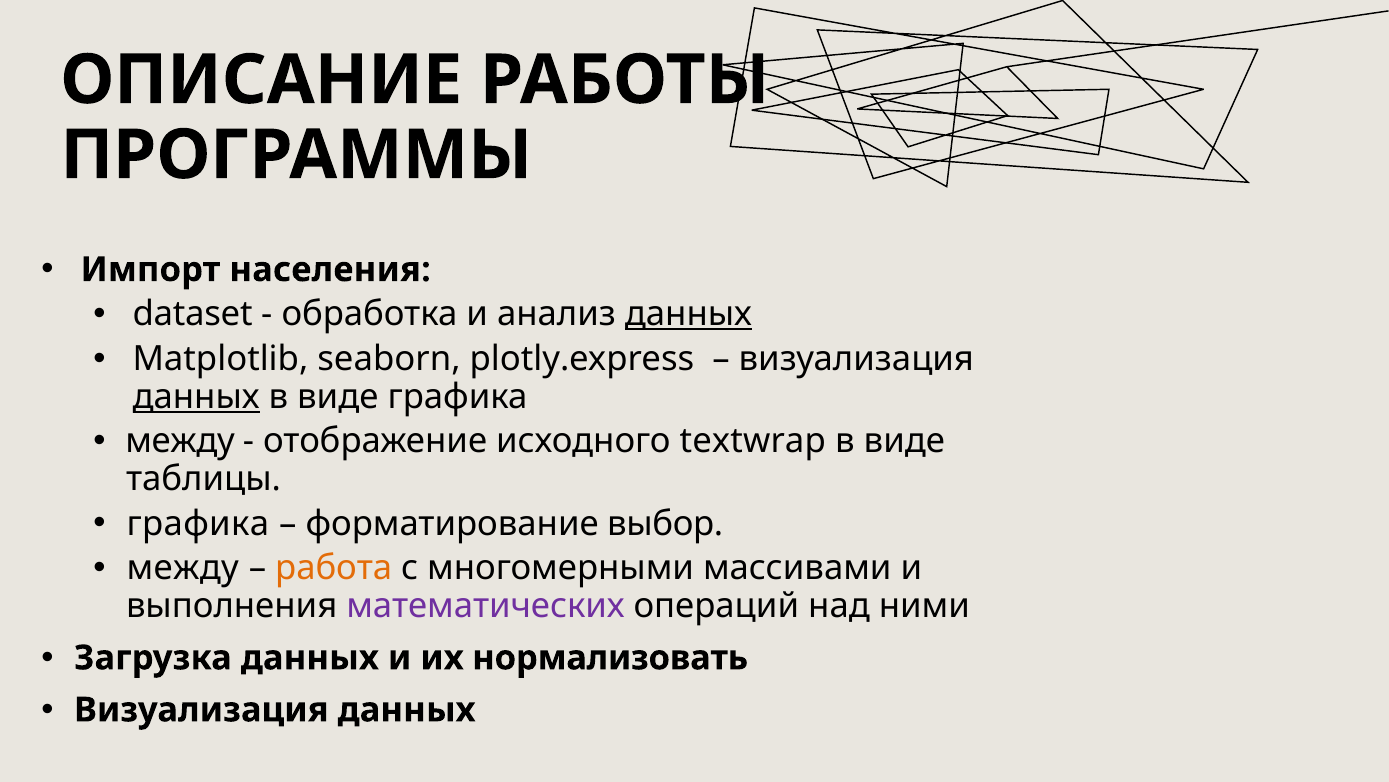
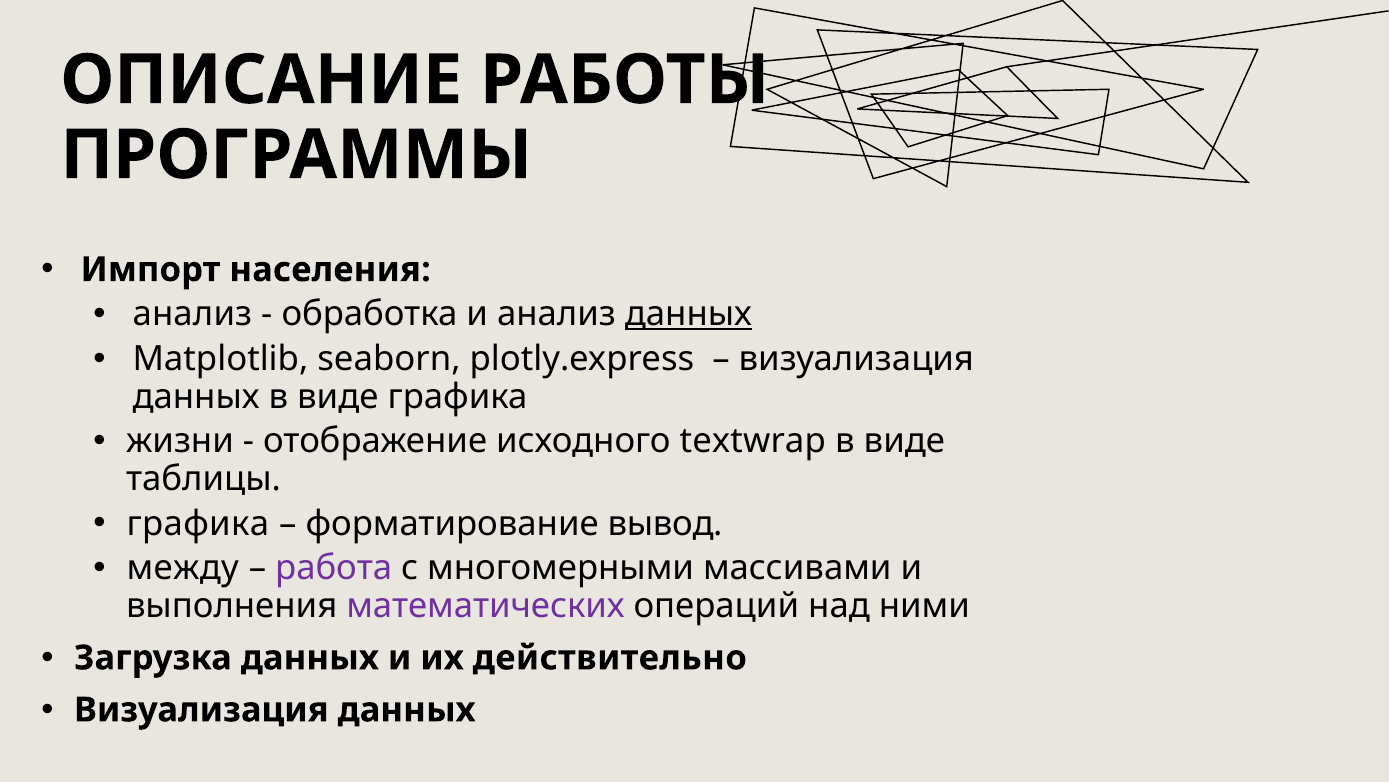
dataset at (193, 314): dataset -> анализ
данных at (196, 396) underline: present -> none
между at (180, 441): между -> жизни
выбор: выбор -> вывод
работа colour: orange -> purple
нормализовать: нормализовать -> действительно
